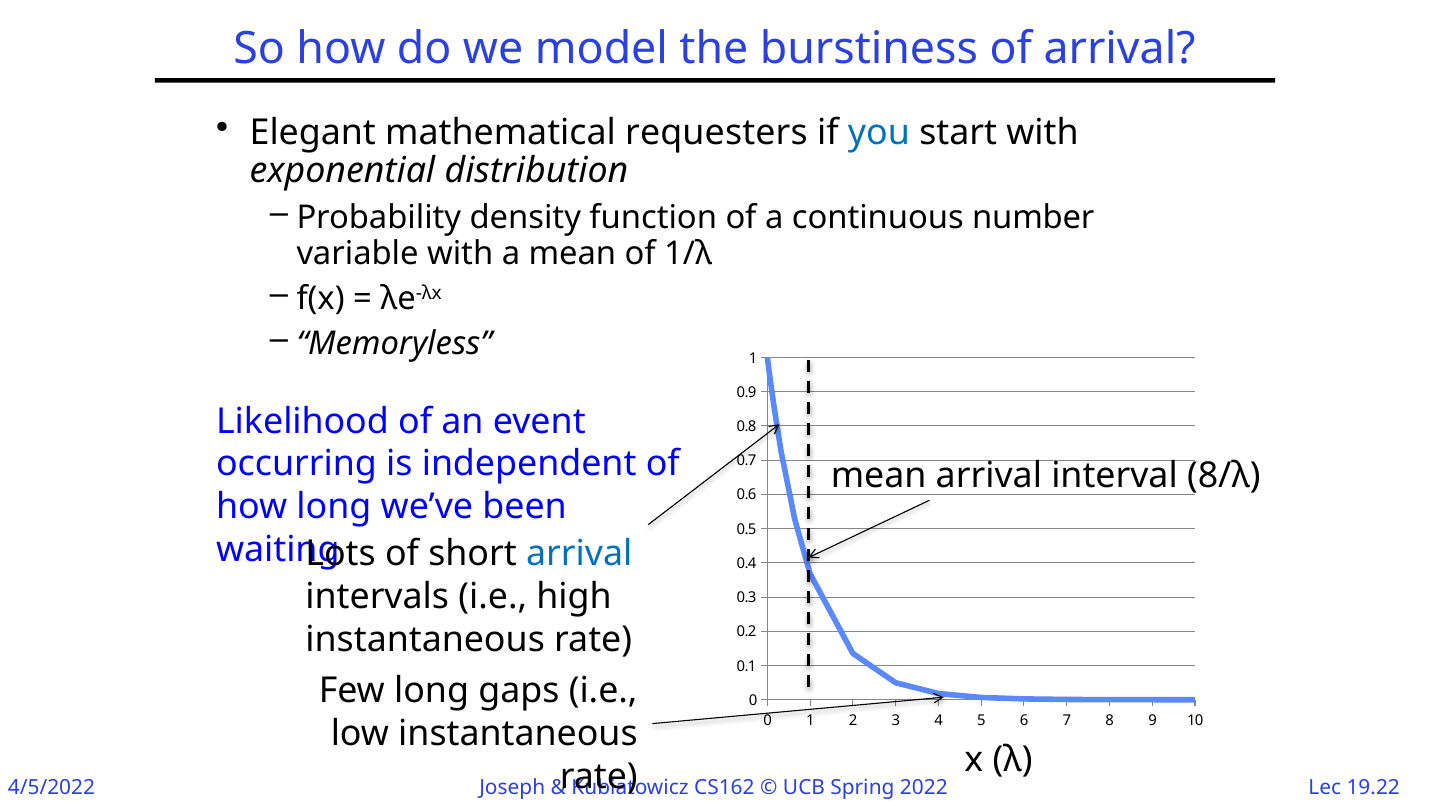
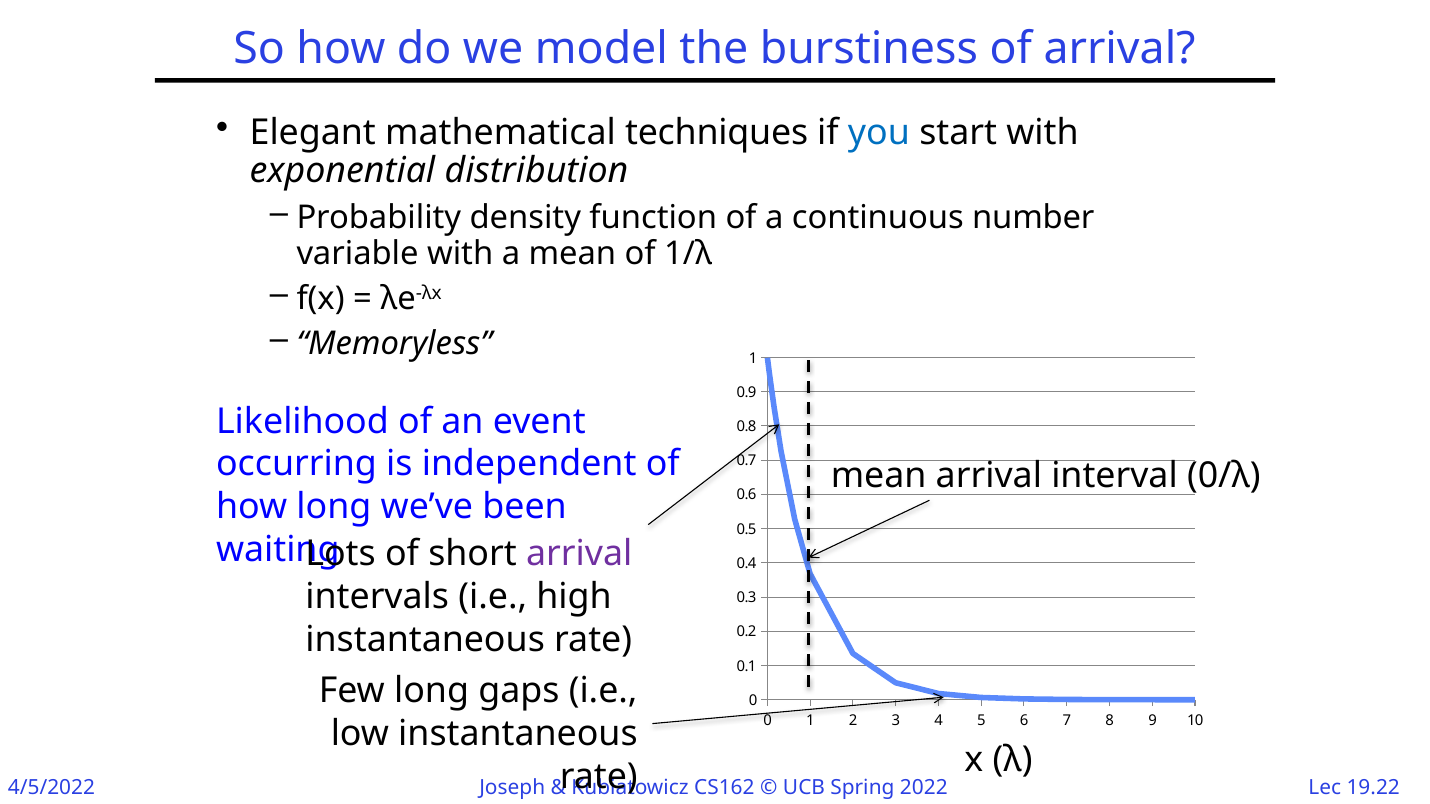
requesters: requesters -> techniques
8/λ: 8/λ -> 0/λ
arrival at (579, 554) colour: blue -> purple
